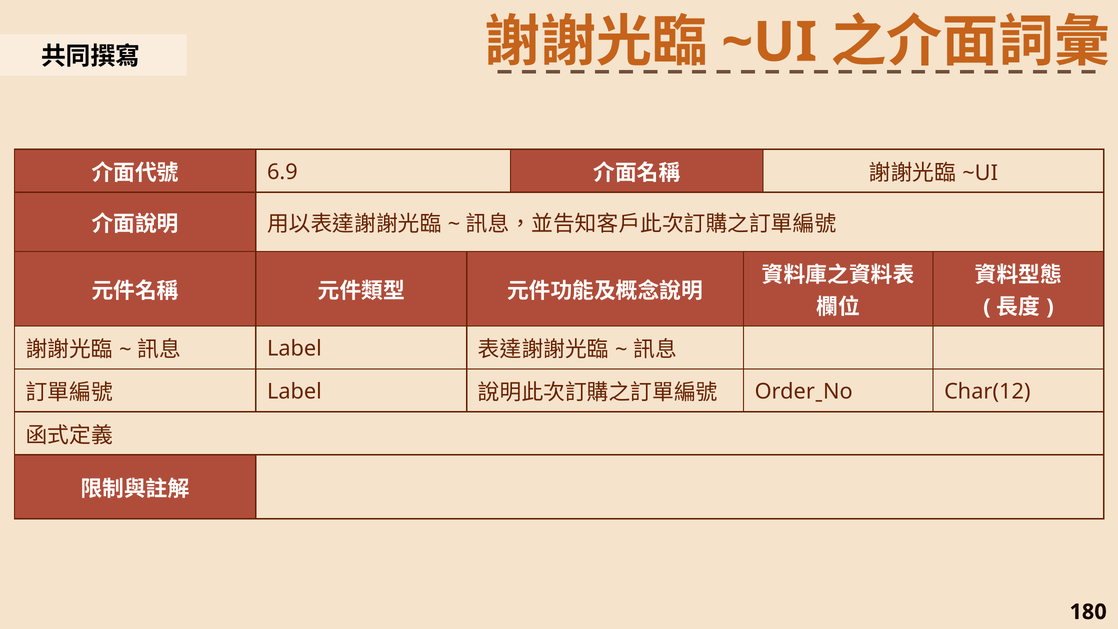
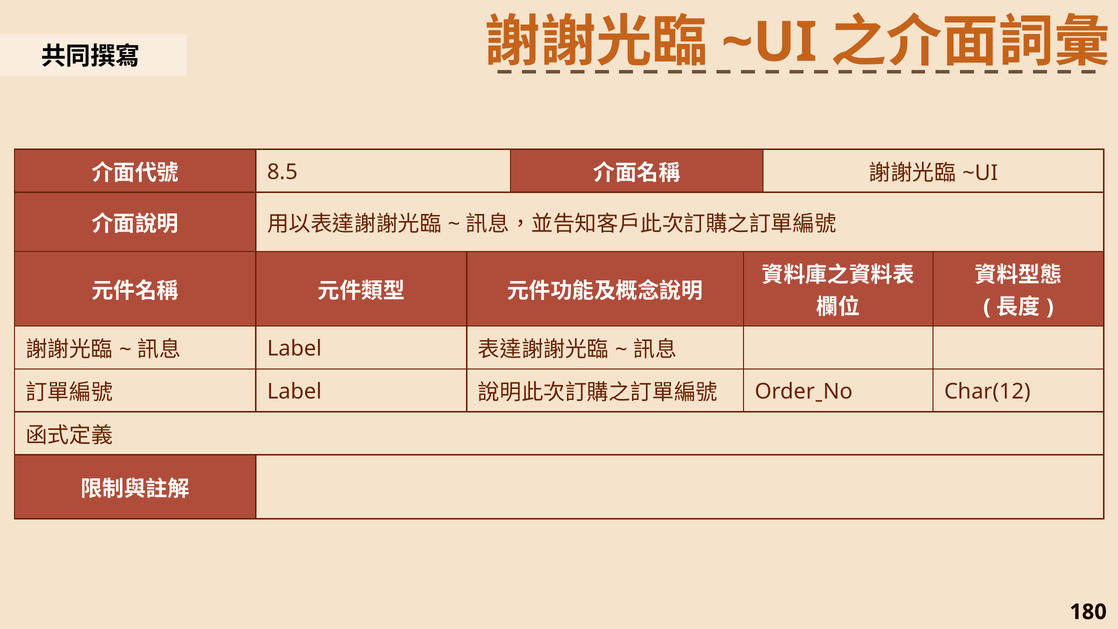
6.9: 6.9 -> 8.5
